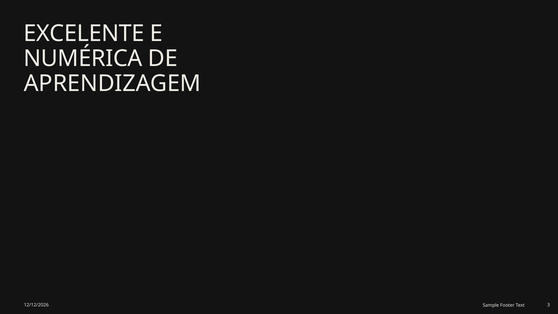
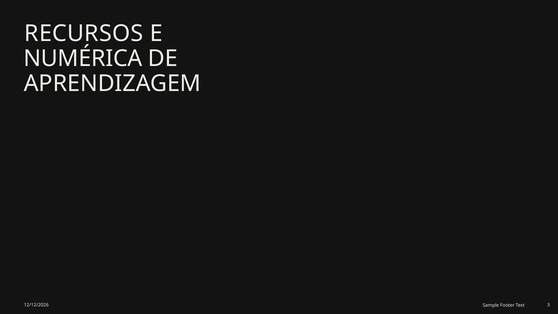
EXCELENTE: EXCELENTE -> RECURSOS
